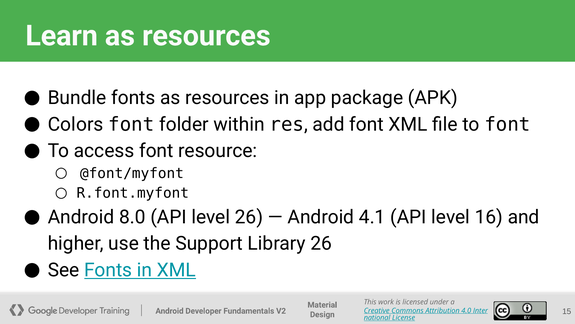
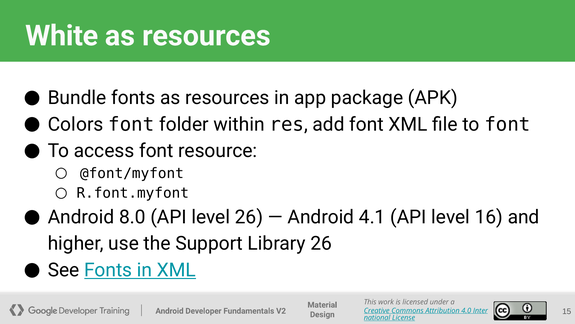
Learn: Learn -> White
